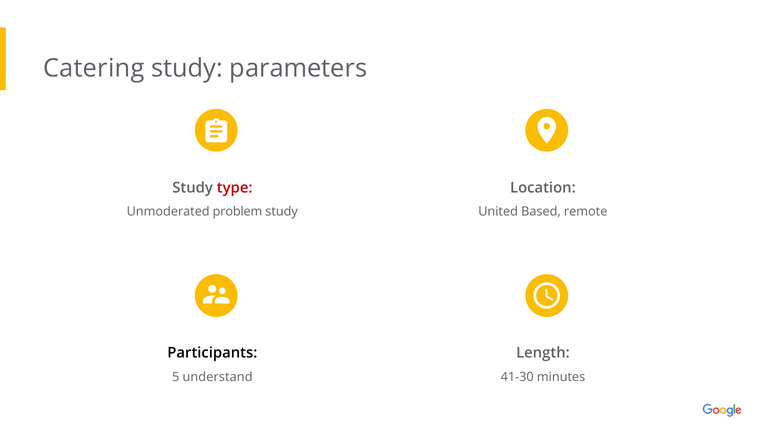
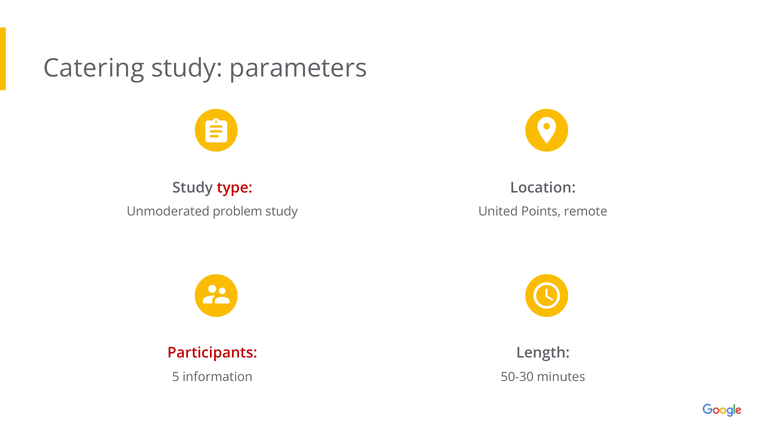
Based: Based -> Points
Participants colour: black -> red
understand: understand -> information
41-30: 41-30 -> 50-30
